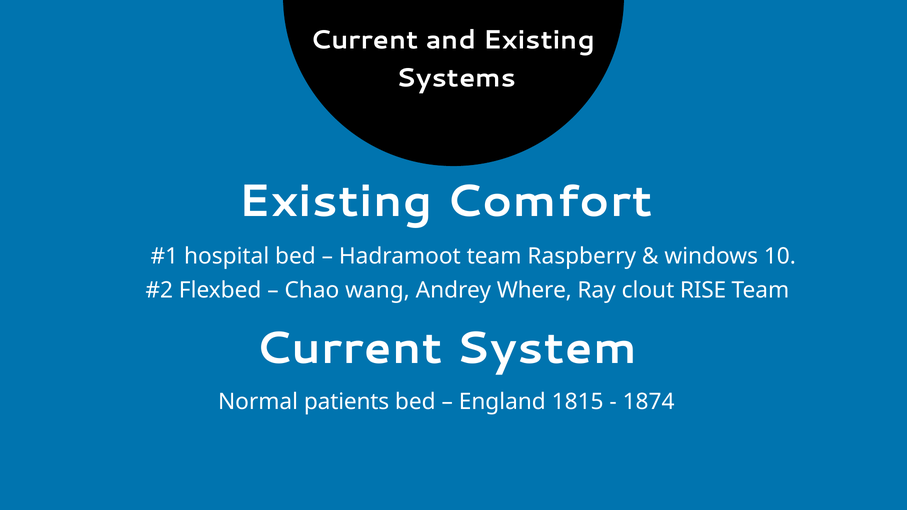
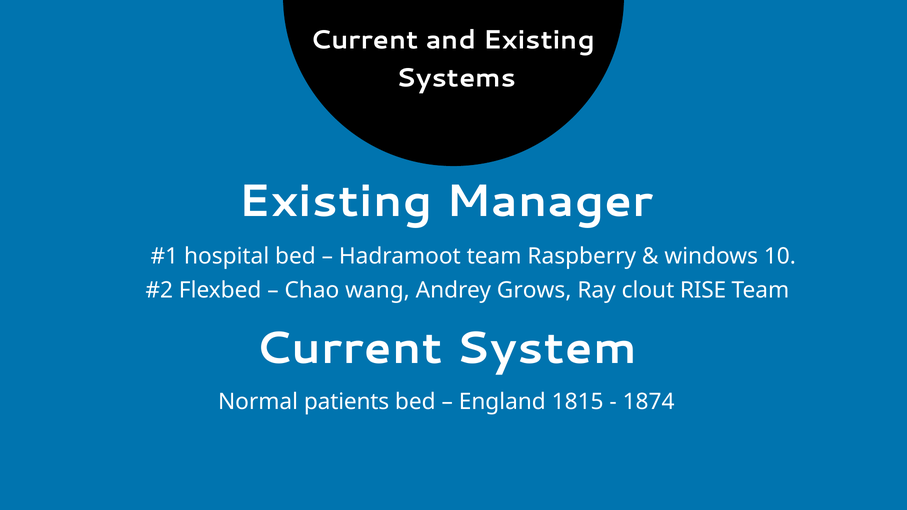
Comfort: Comfort -> Manager
Where: Where -> Grows
